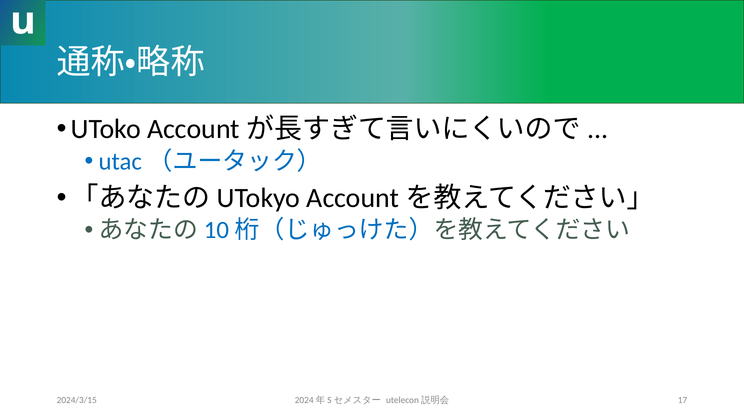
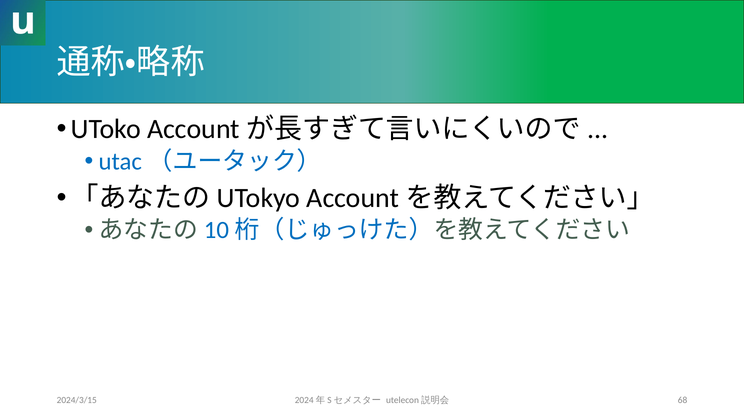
17: 17 -> 68
